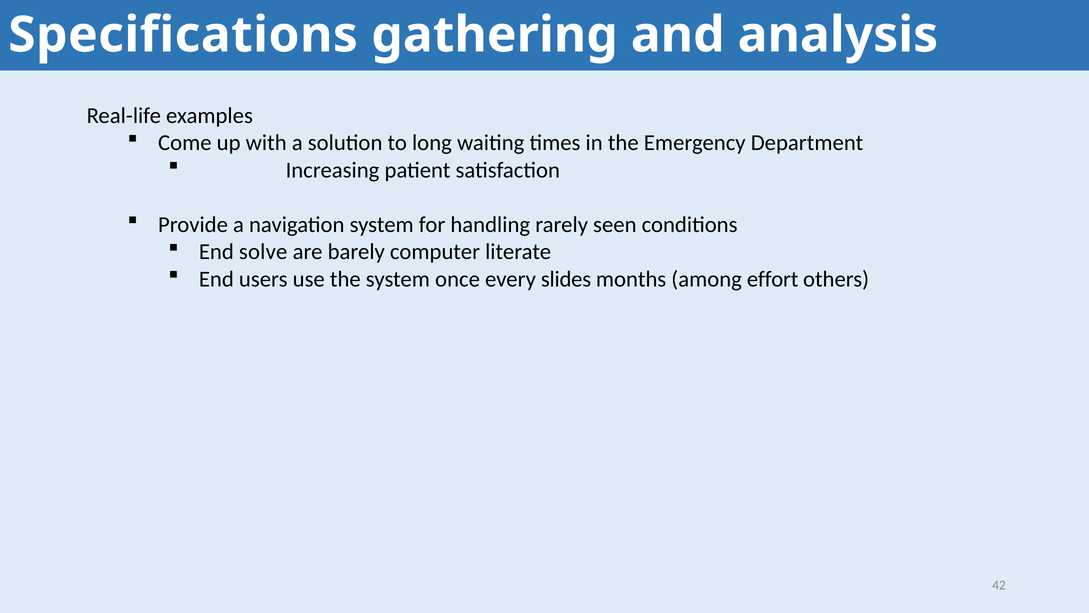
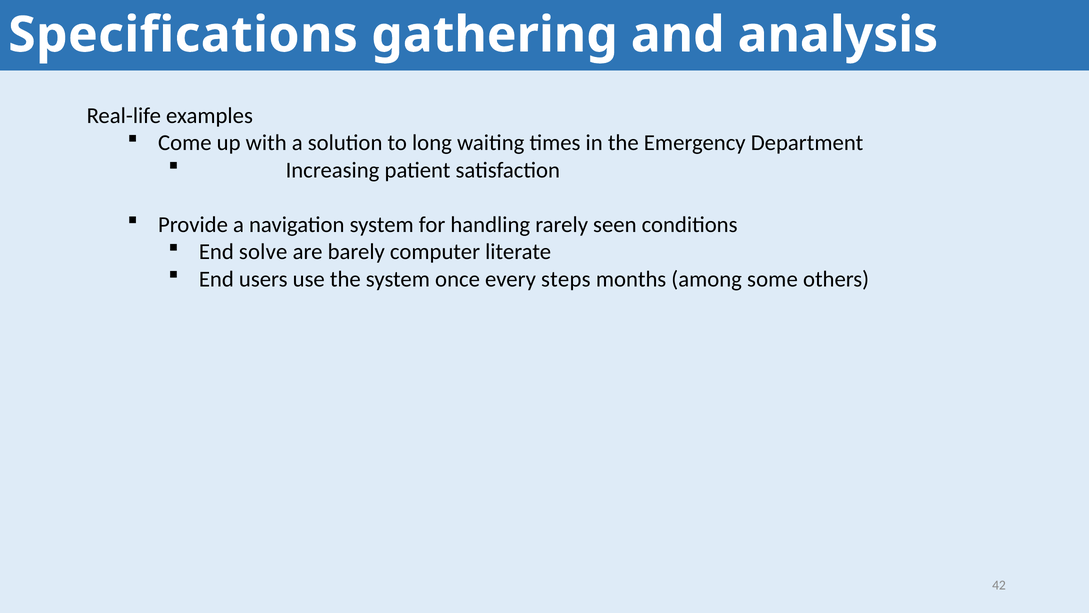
slides: slides -> steps
effort: effort -> some
